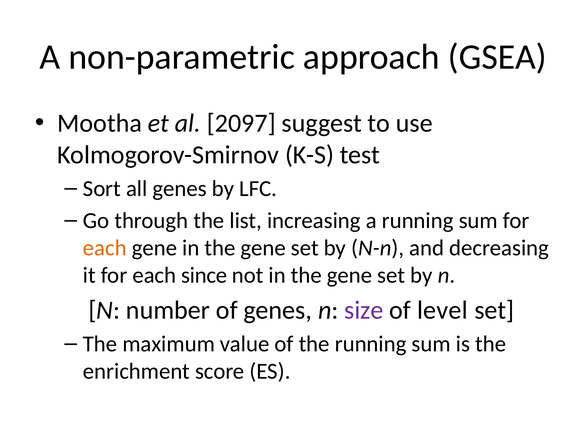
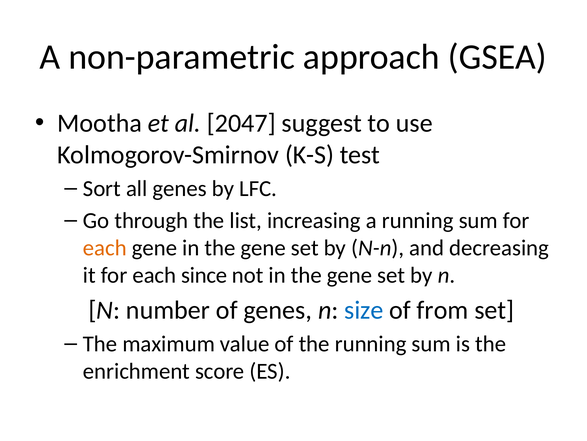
2097: 2097 -> 2047
size colour: purple -> blue
level: level -> from
